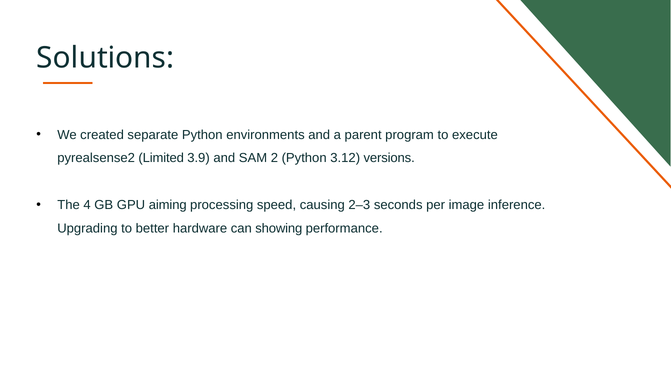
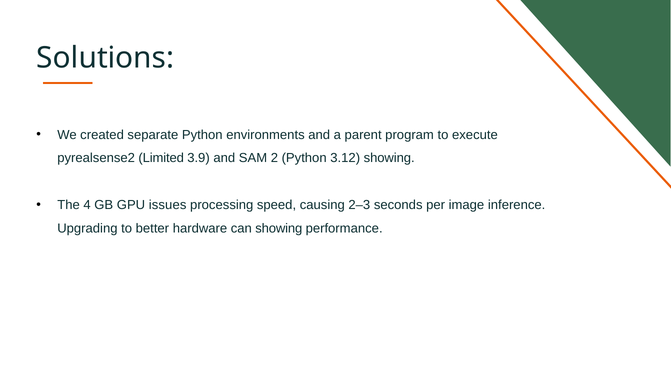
3.12 versions: versions -> showing
aiming: aiming -> issues
